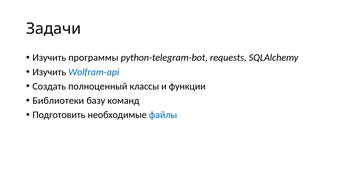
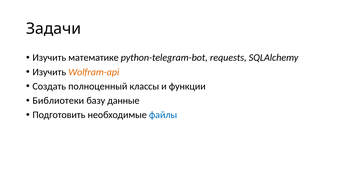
программы: программы -> математике
Wolfram-api colour: blue -> orange
команд: команд -> данные
